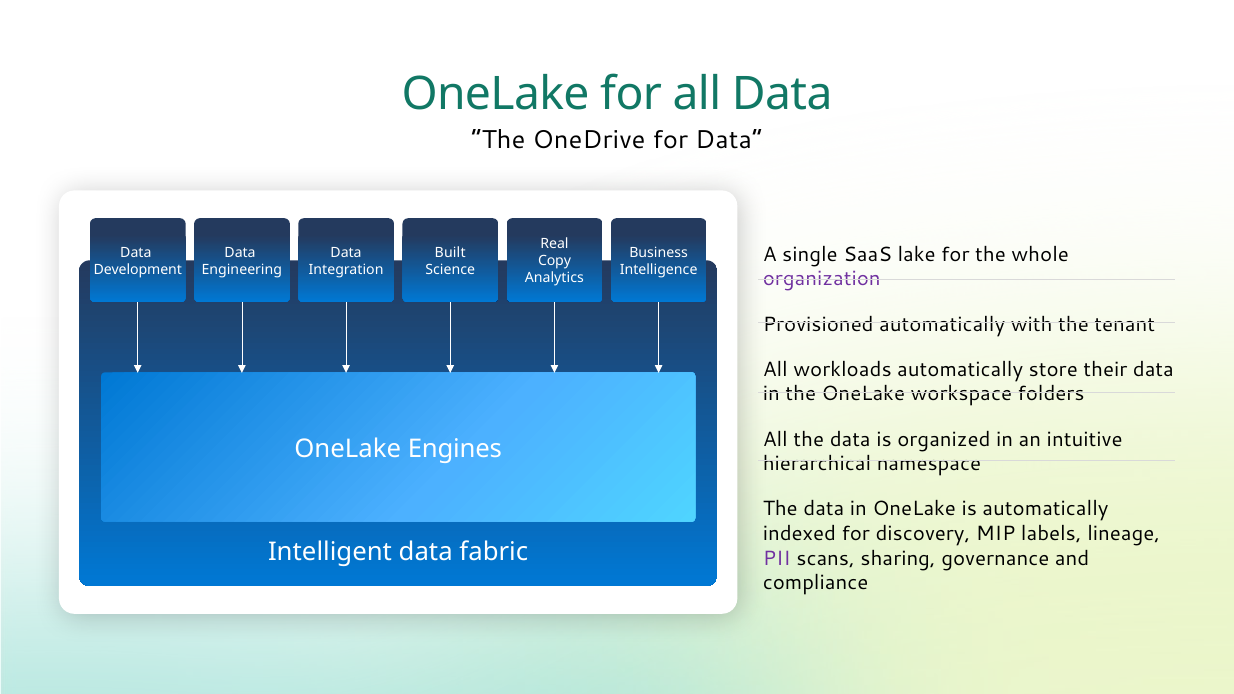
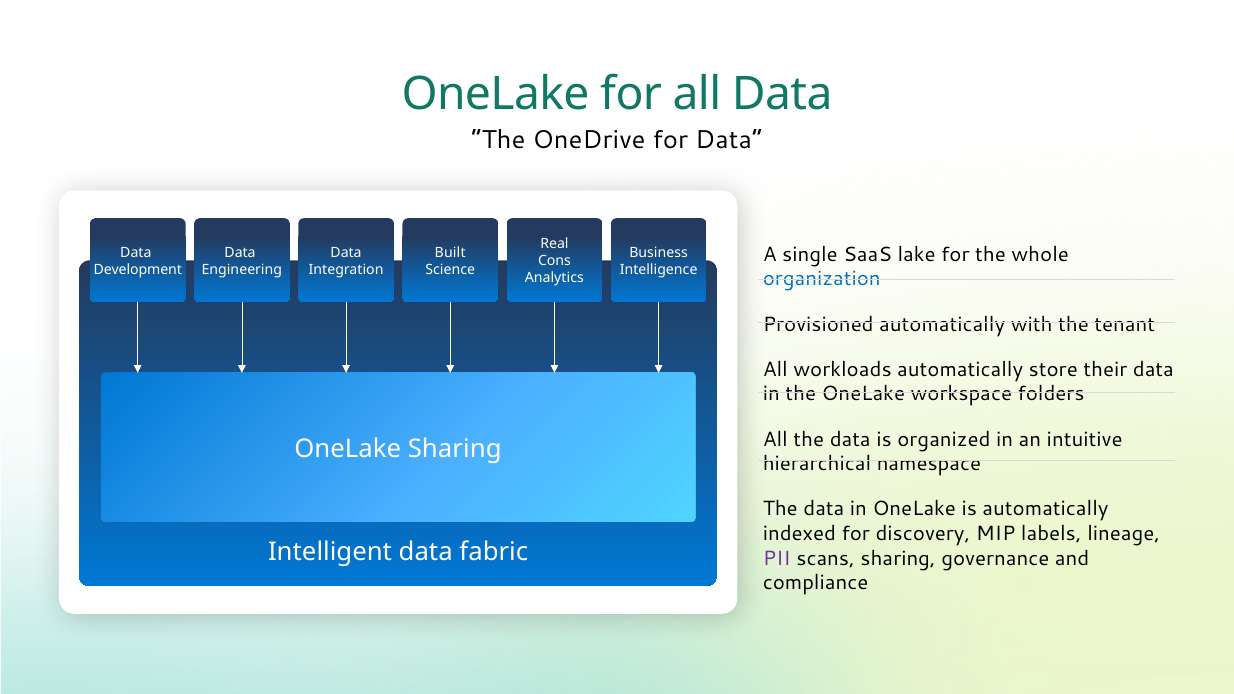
Copy: Copy -> Cons
organization colour: purple -> blue
OneLake Engines: Engines -> Sharing
